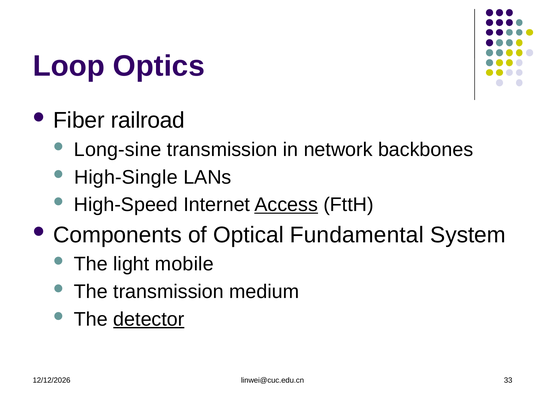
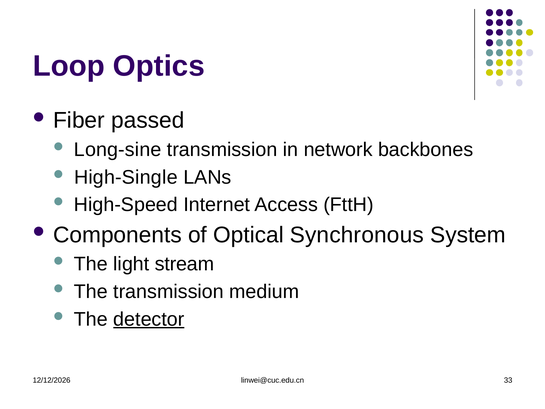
railroad: railroad -> passed
Access underline: present -> none
Fundamental: Fundamental -> Synchronous
mobile: mobile -> stream
